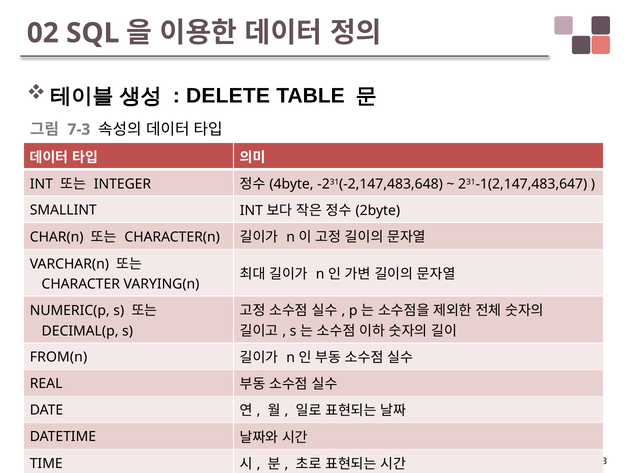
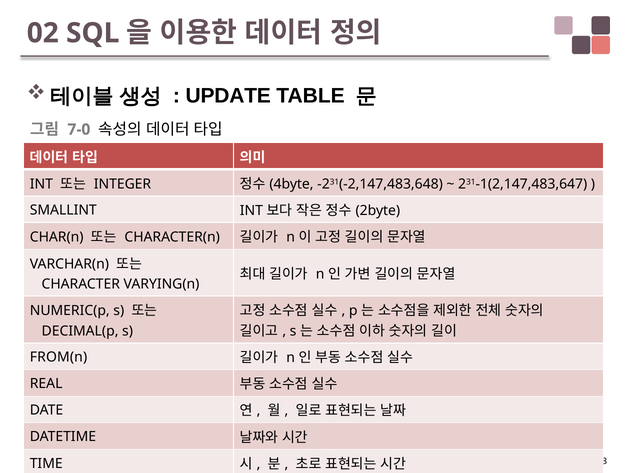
DELETE: DELETE -> UPDATE
7-3: 7-3 -> 7-0
